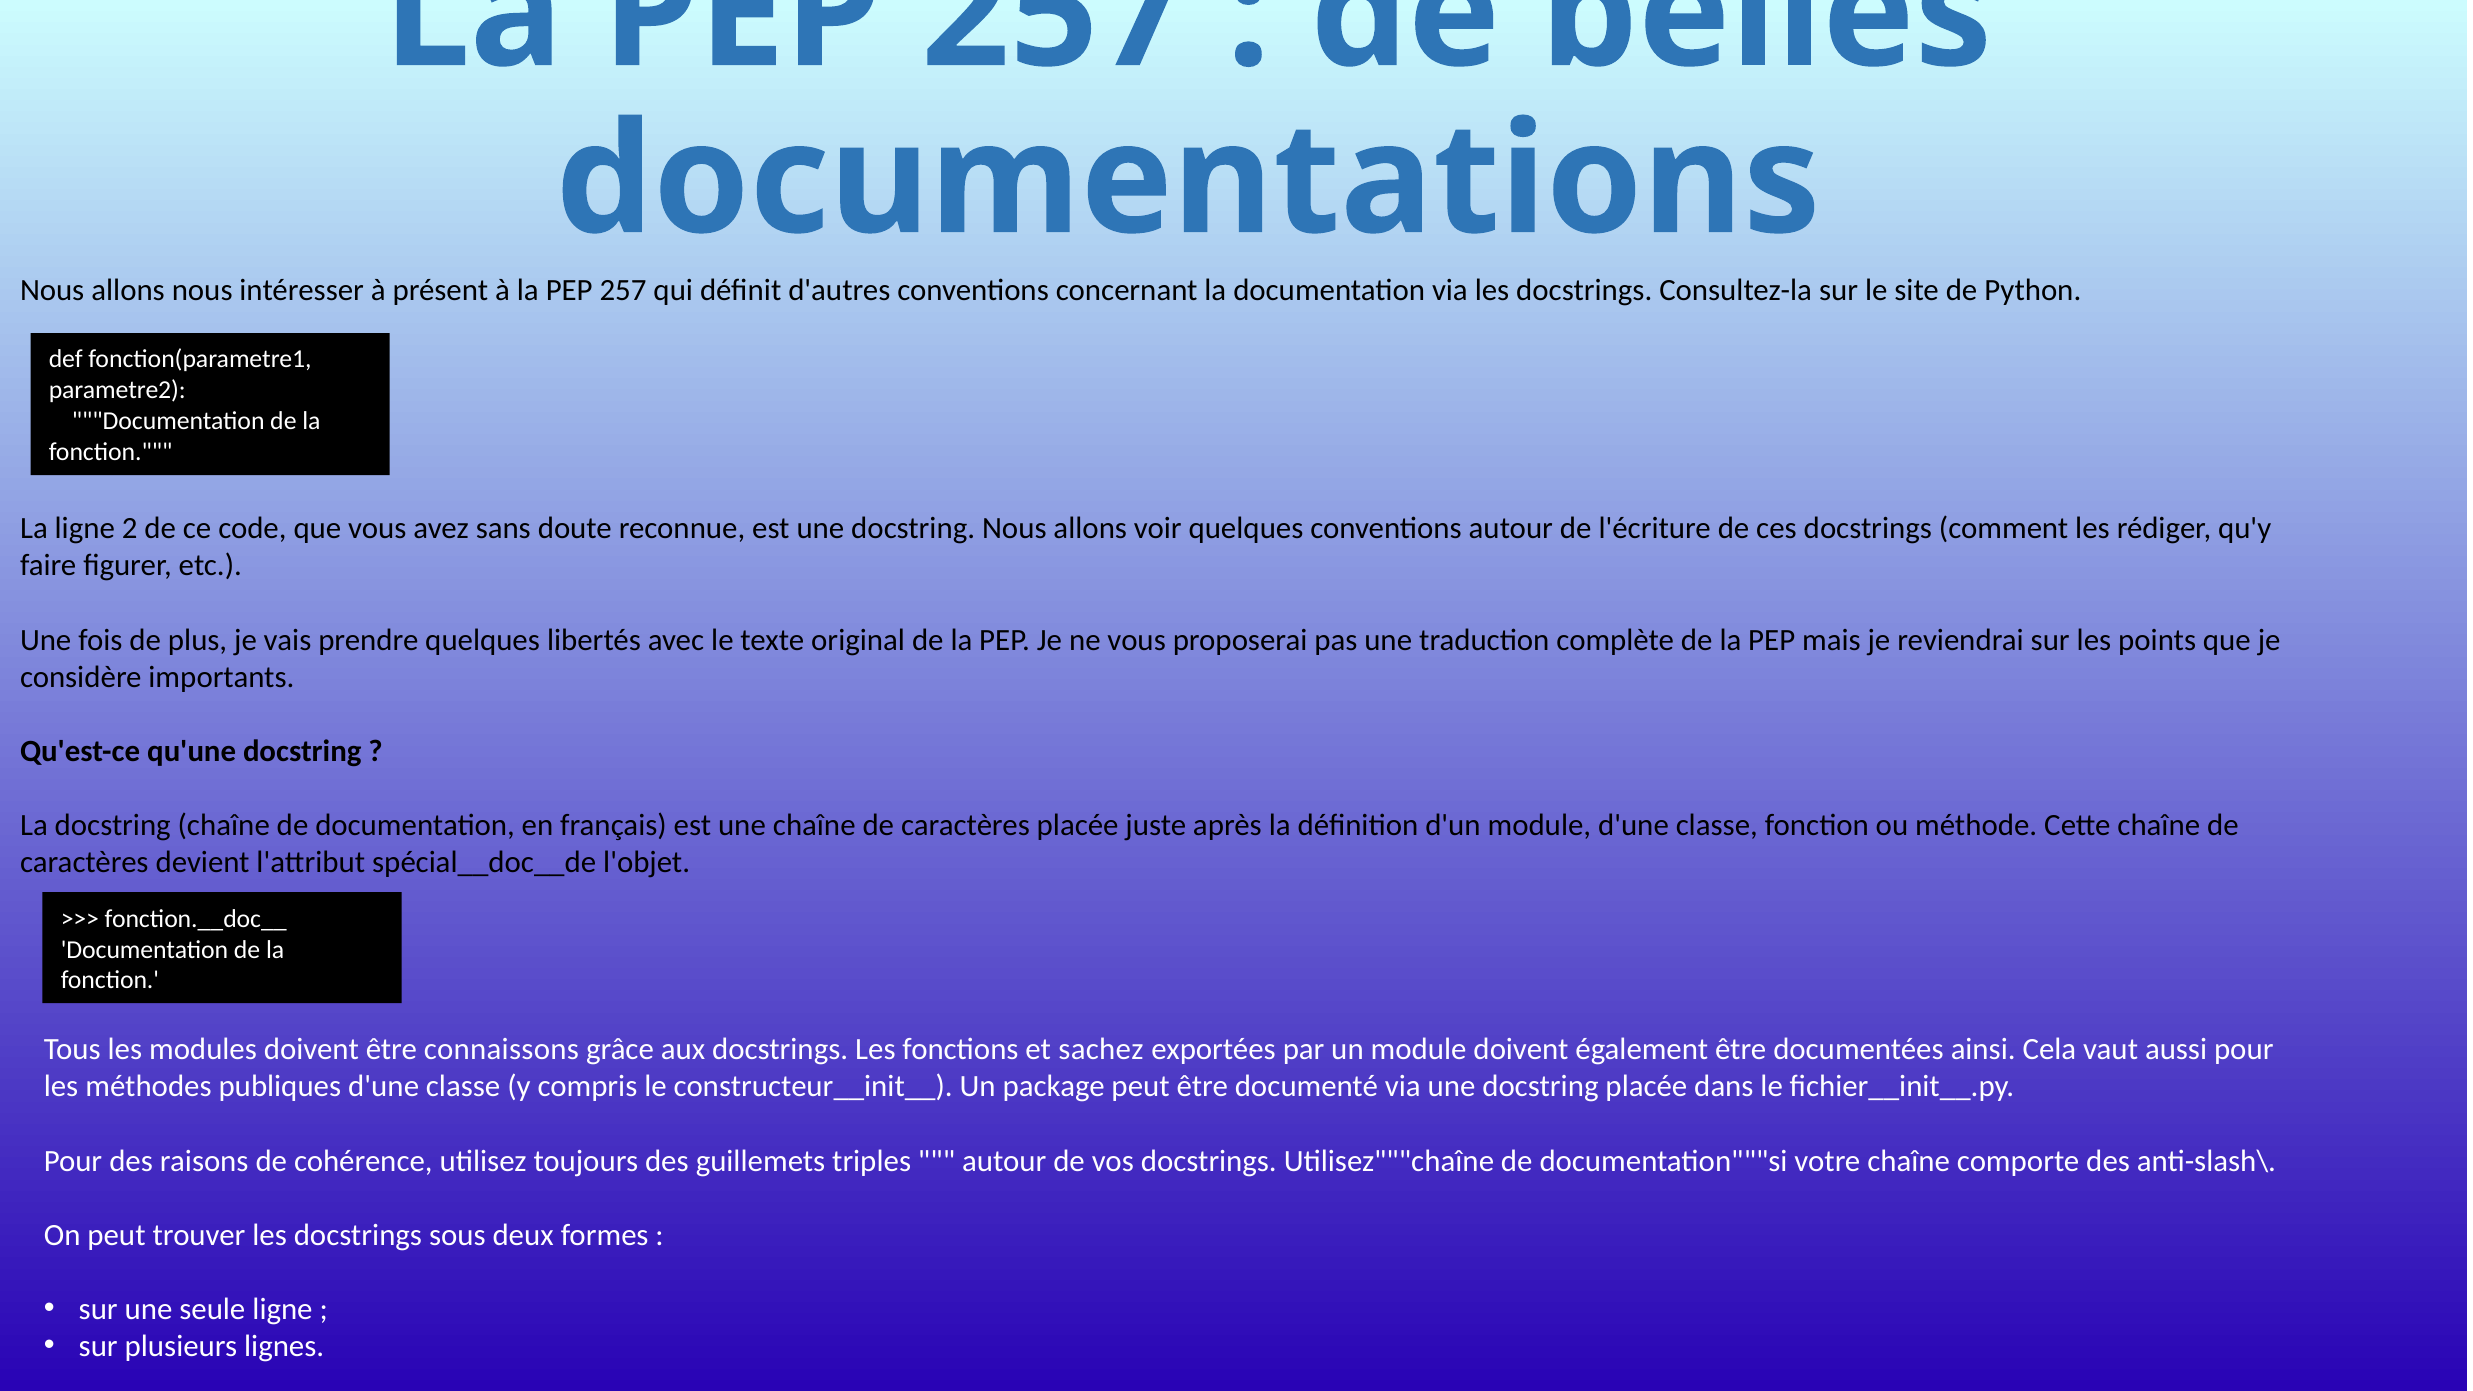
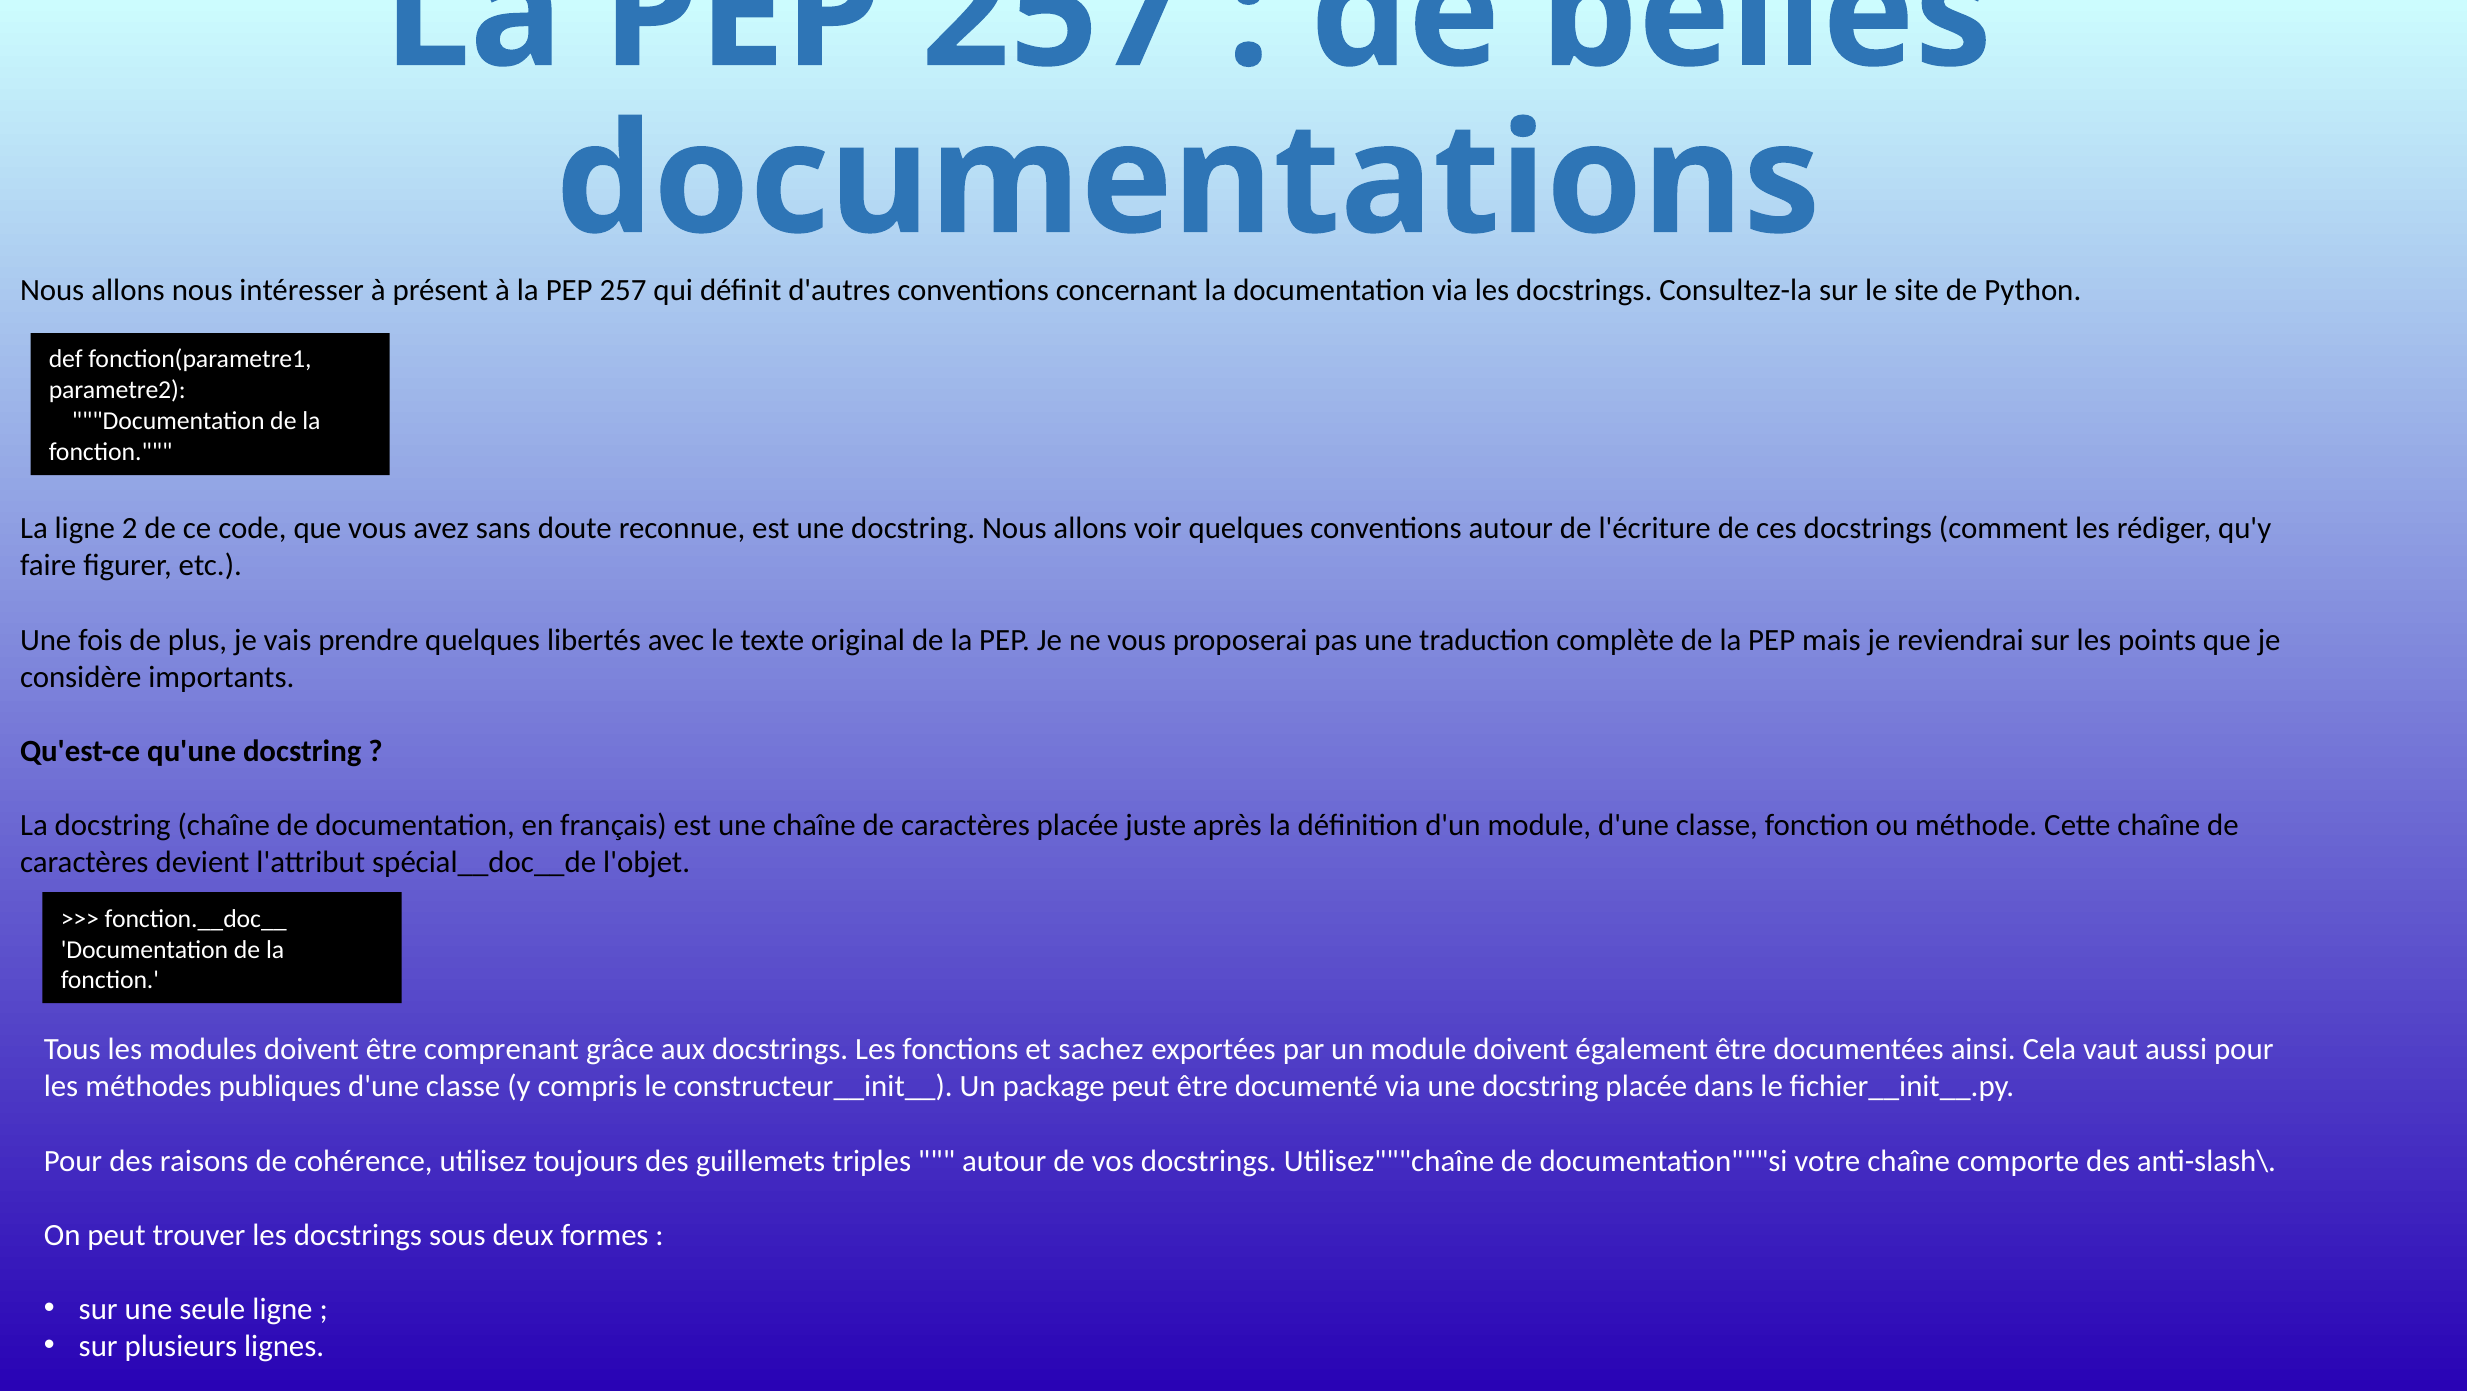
connaissons: connaissons -> comprenant
